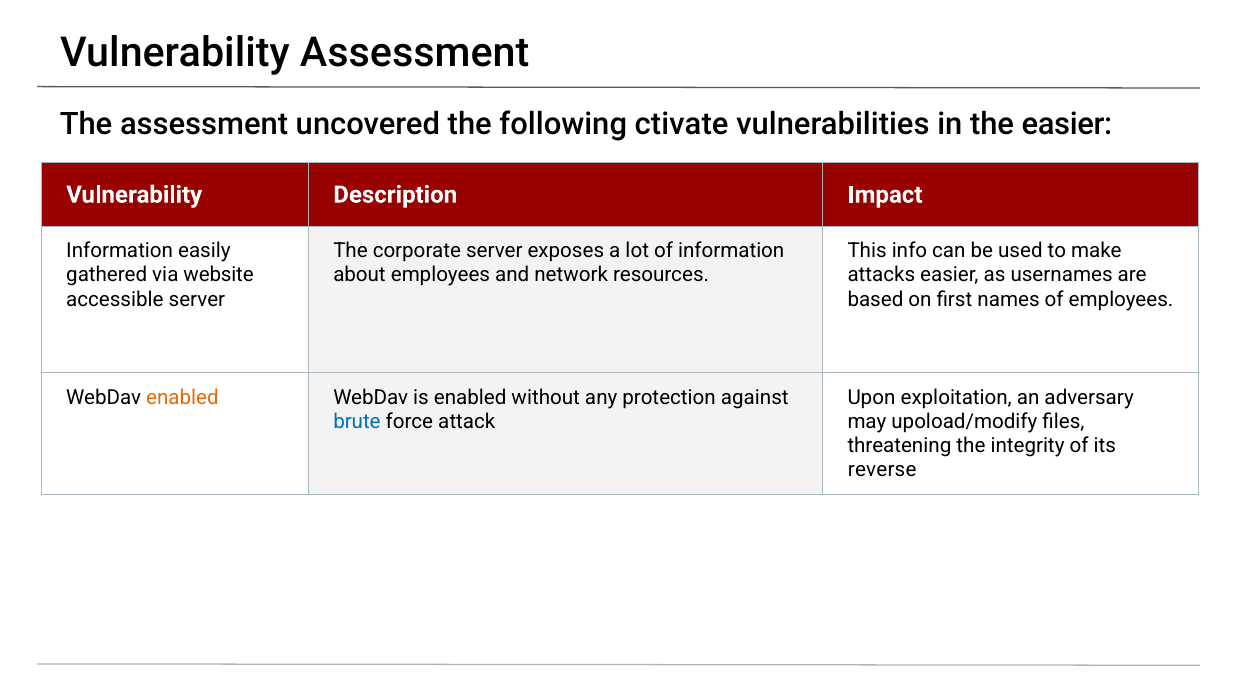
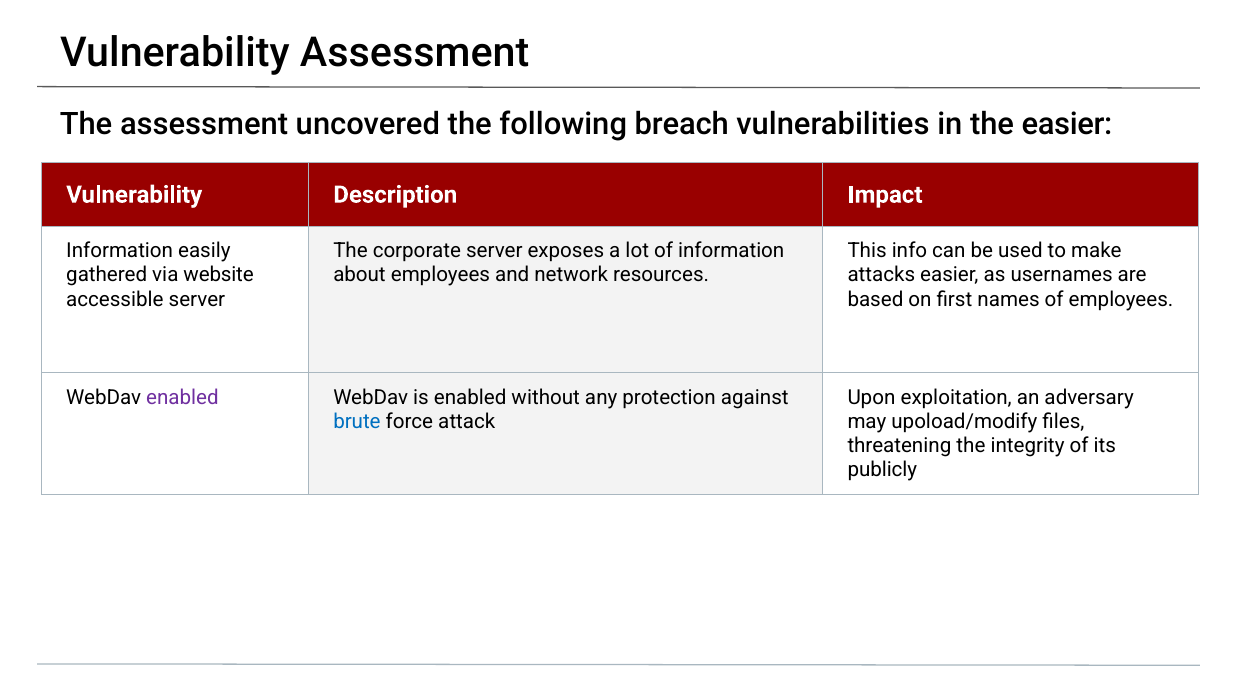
ctivate: ctivate -> breach
enabled at (182, 398) colour: orange -> purple
reverse: reverse -> publicly
